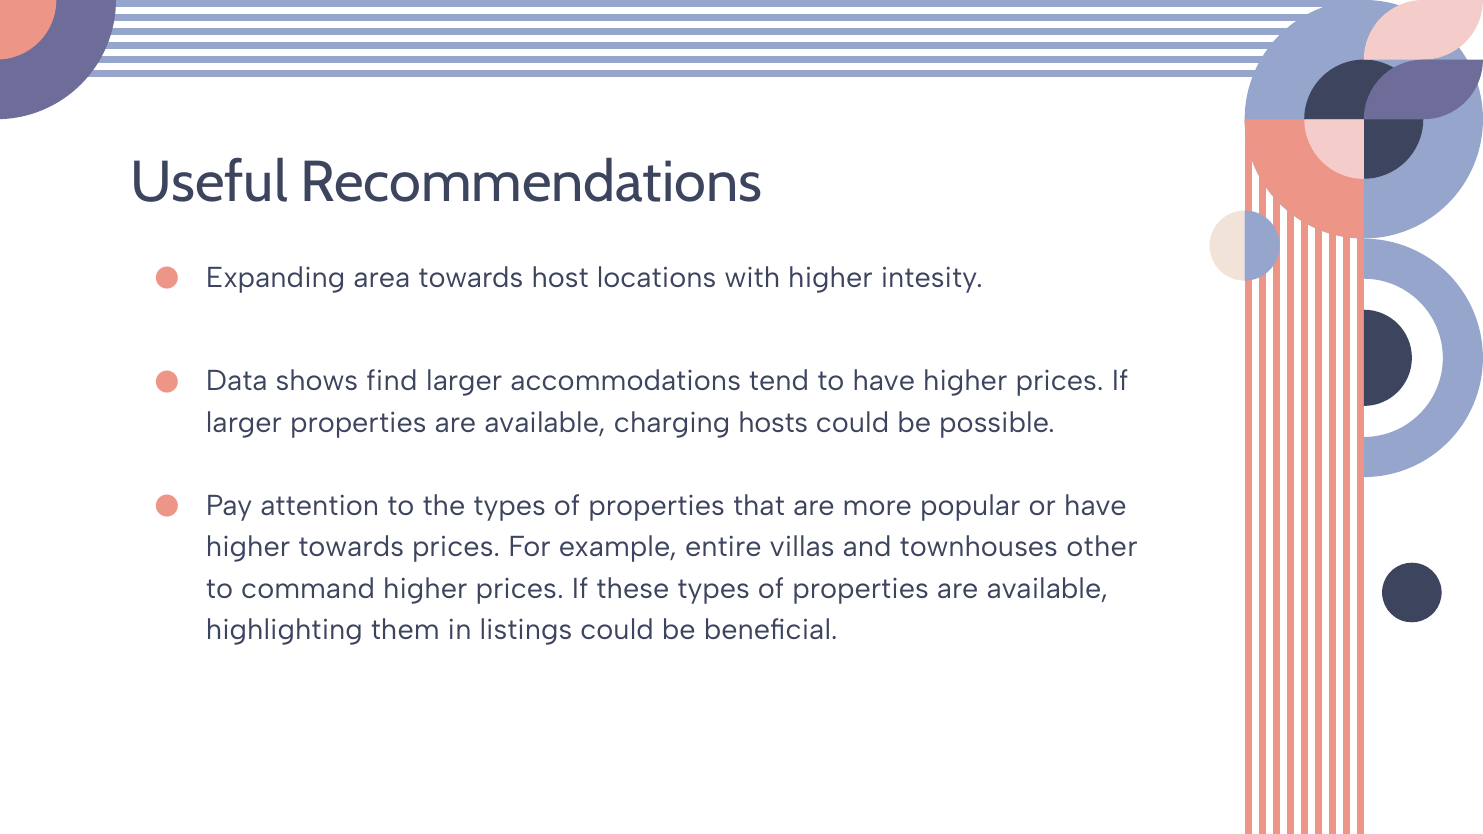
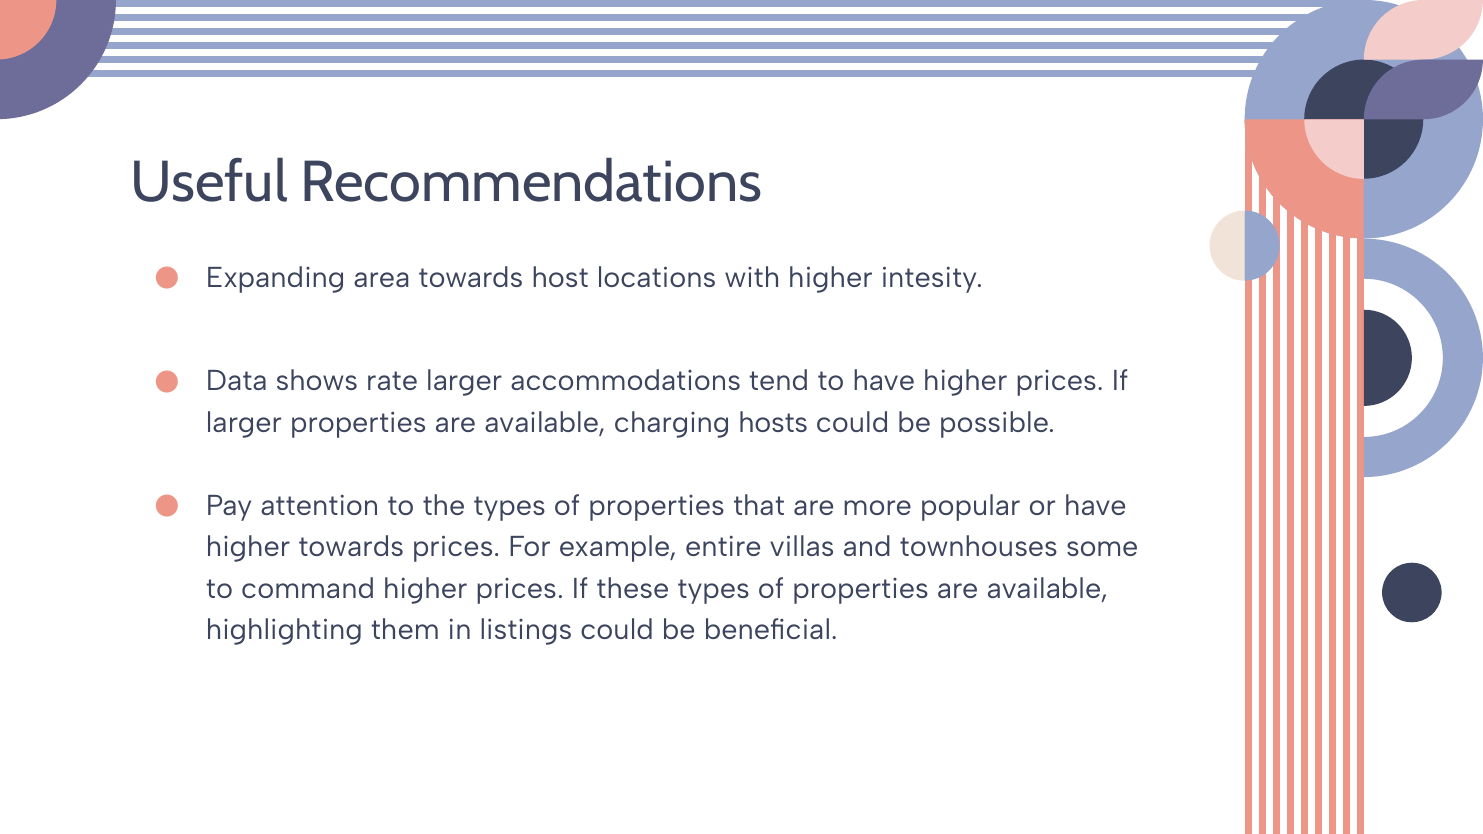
find: find -> rate
other: other -> some
